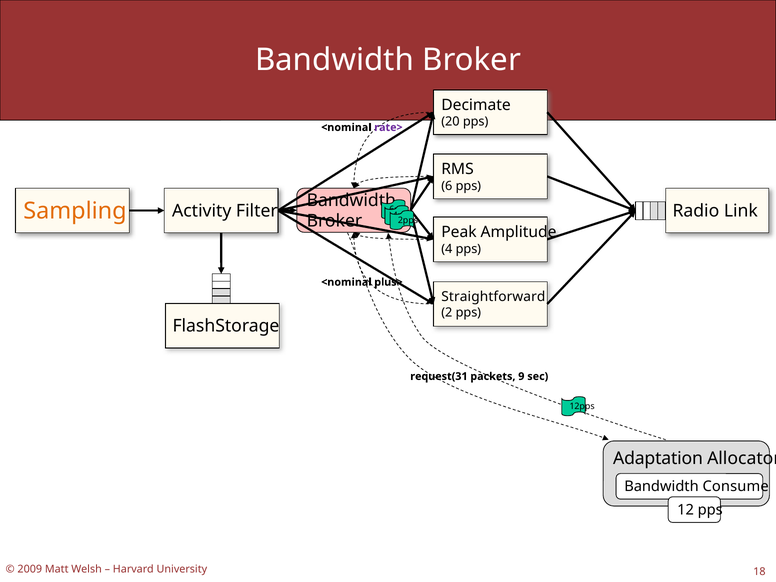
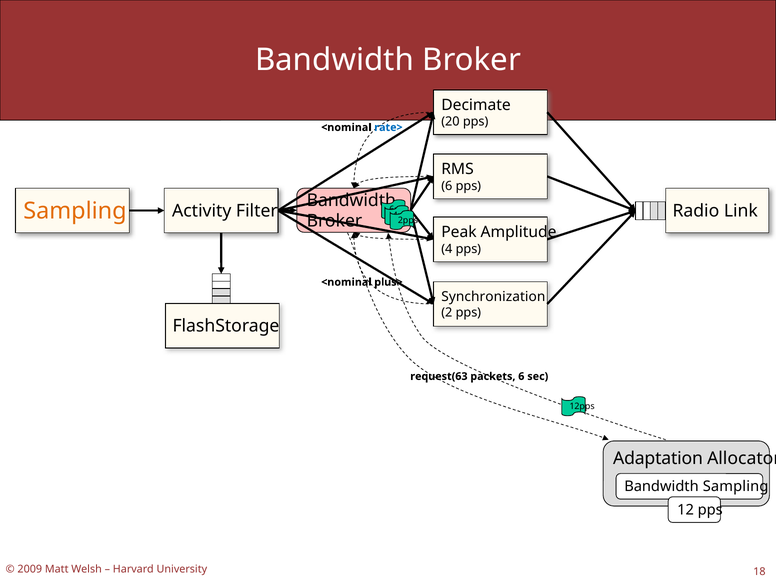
rate> colour: purple -> blue
Straightforward: Straightforward -> Synchronization
request(31: request(31 -> request(63
packets 9: 9 -> 6
Bandwidth Consume: Consume -> Sampling
